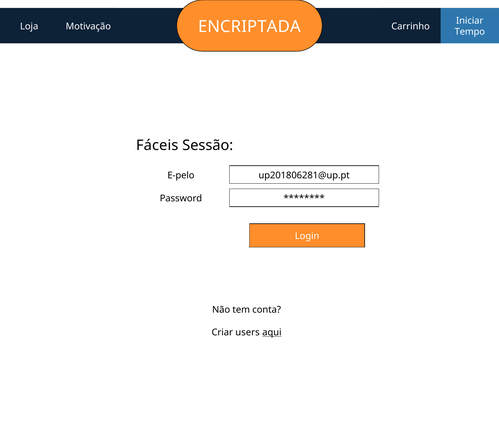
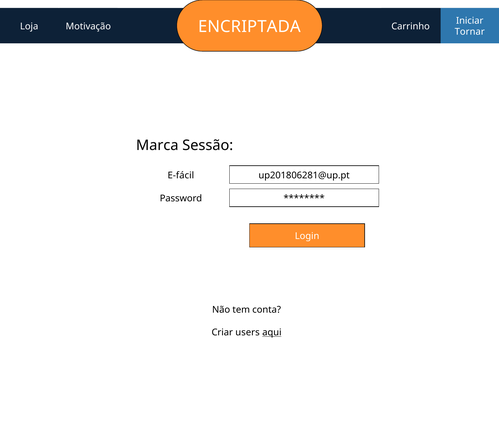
Tempo: Tempo -> Tornar
Fáceis: Fáceis -> Marca
E-pelo: E-pelo -> E-fácil
